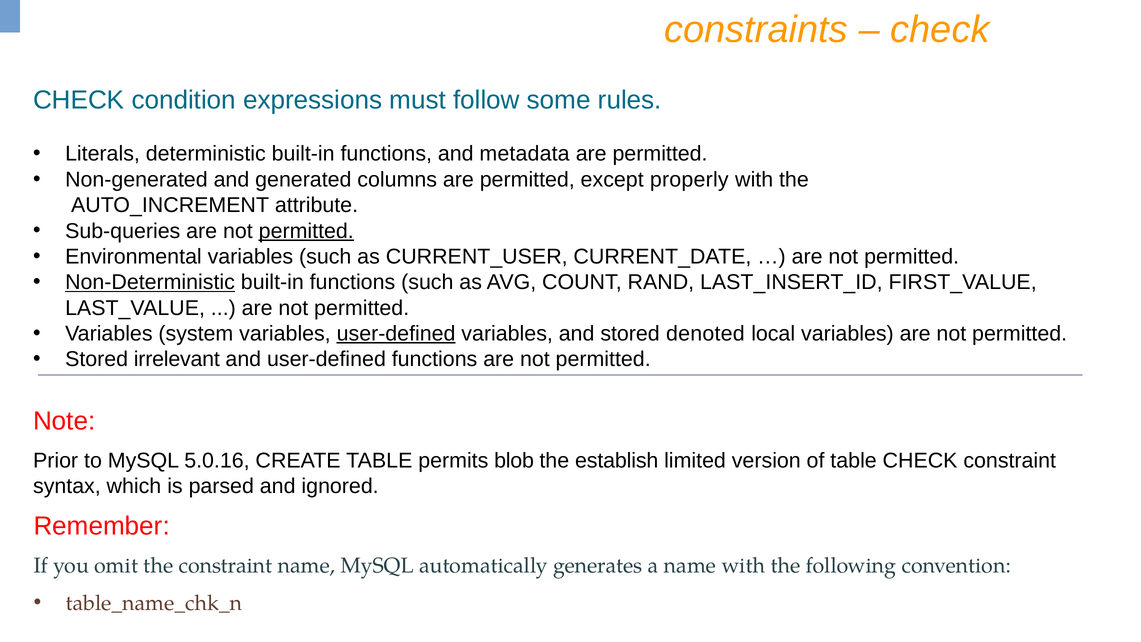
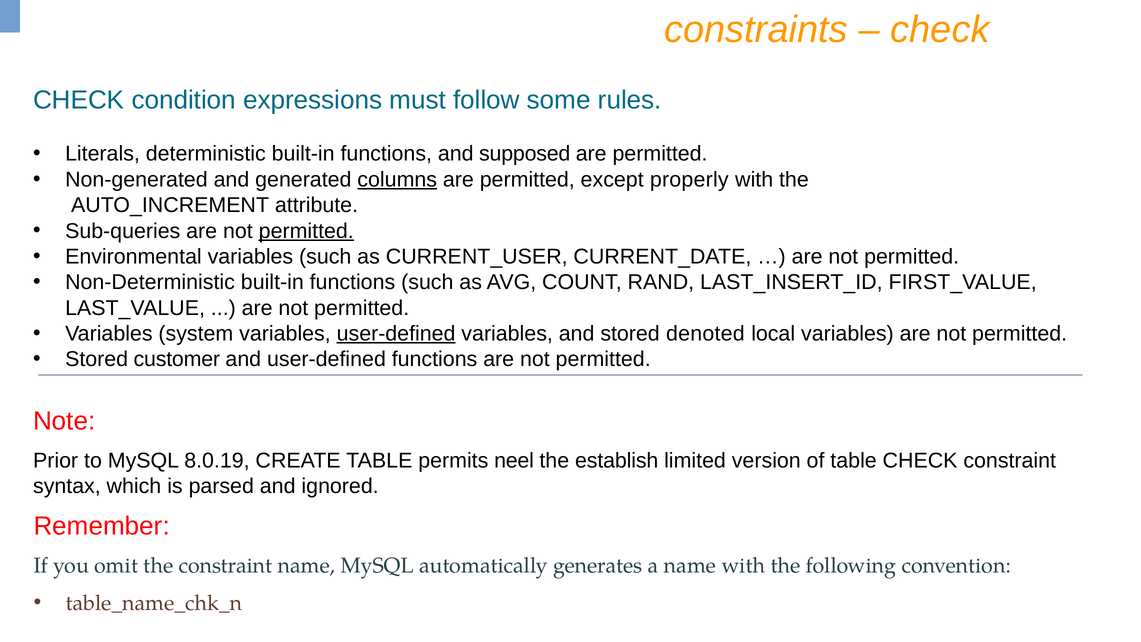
metadata: metadata -> supposed
columns underline: none -> present
Non-Deterministic underline: present -> none
irrelevant: irrelevant -> customer
5.0.16: 5.0.16 -> 8.0.19
blob: blob -> neel
